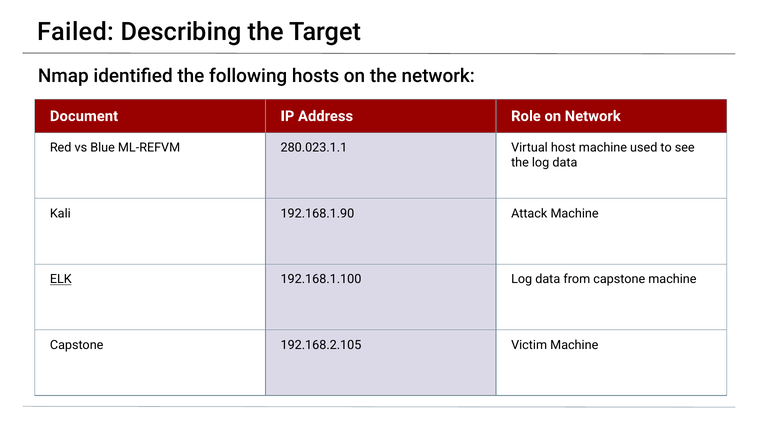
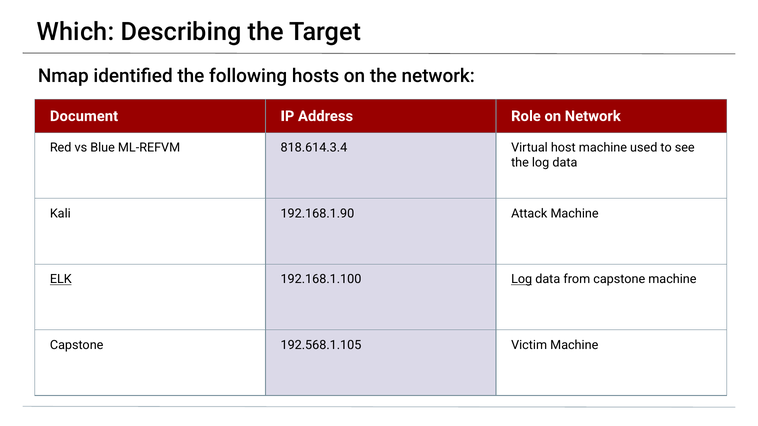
Failed: Failed -> Which
280.023.1.1: 280.023.1.1 -> 818.614.3.4
Log at (522, 279) underline: none -> present
192.168.2.105: 192.168.2.105 -> 192.568.1.105
